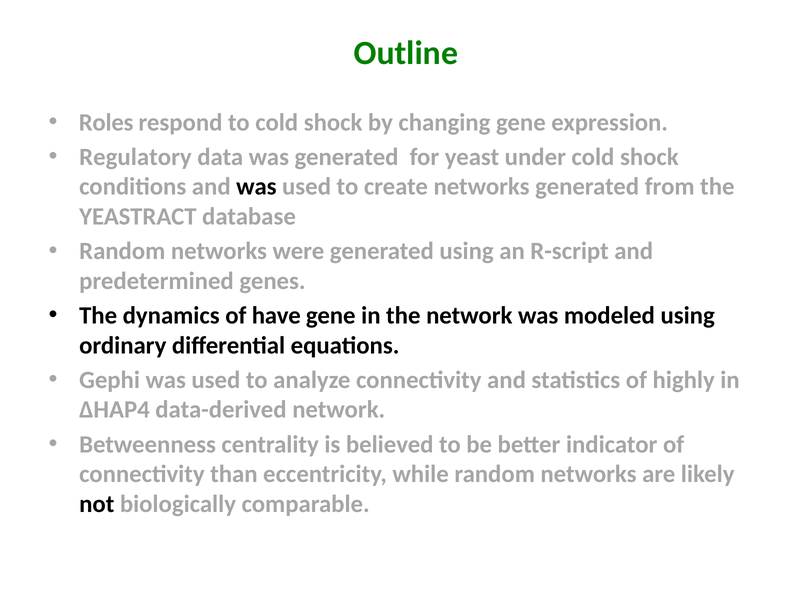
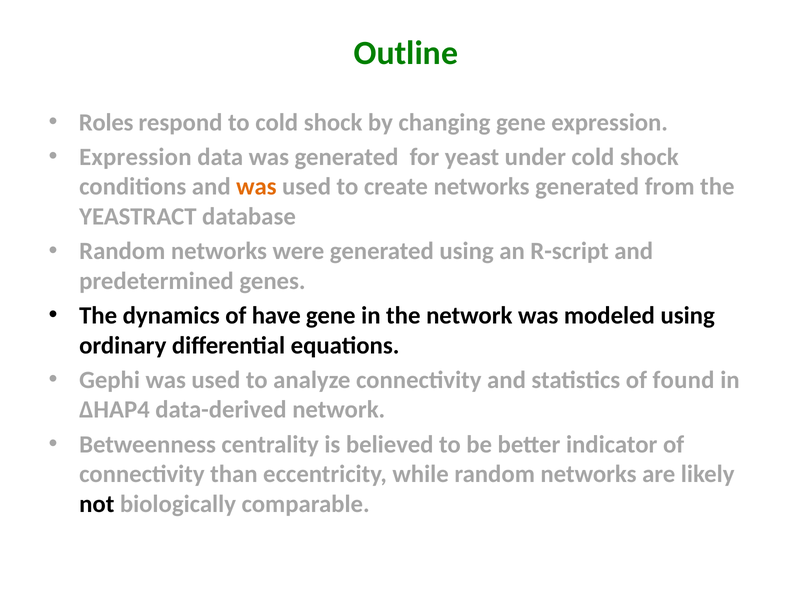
Regulatory at (135, 157): Regulatory -> Expression
was at (256, 187) colour: black -> orange
highly: highly -> found
